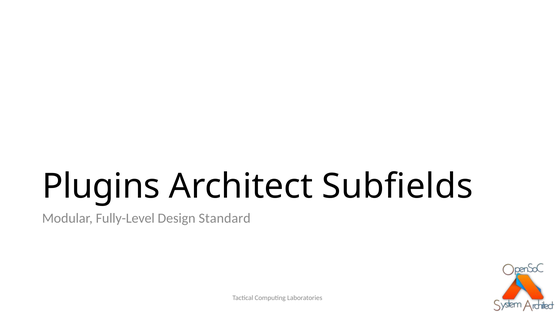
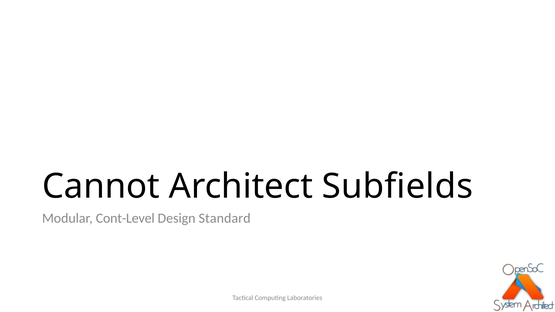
Plugins: Plugins -> Cannot
Fully-Level: Fully-Level -> Cont-Level
